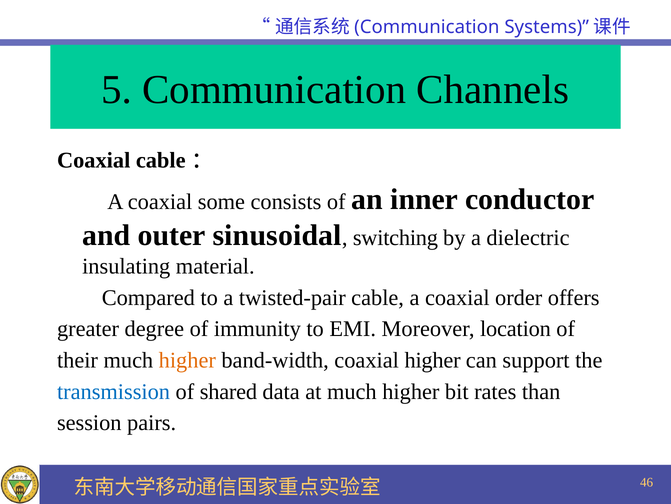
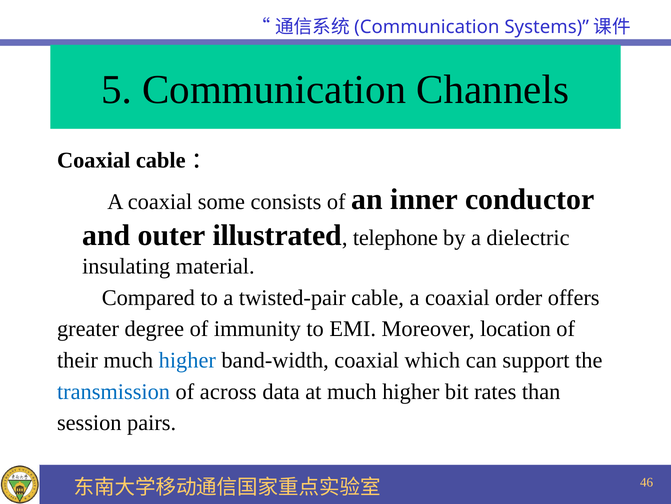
sinusoidal: sinusoidal -> illustrated
switching: switching -> telephone
higher at (187, 360) colour: orange -> blue
coaxial higher: higher -> which
shared: shared -> across
